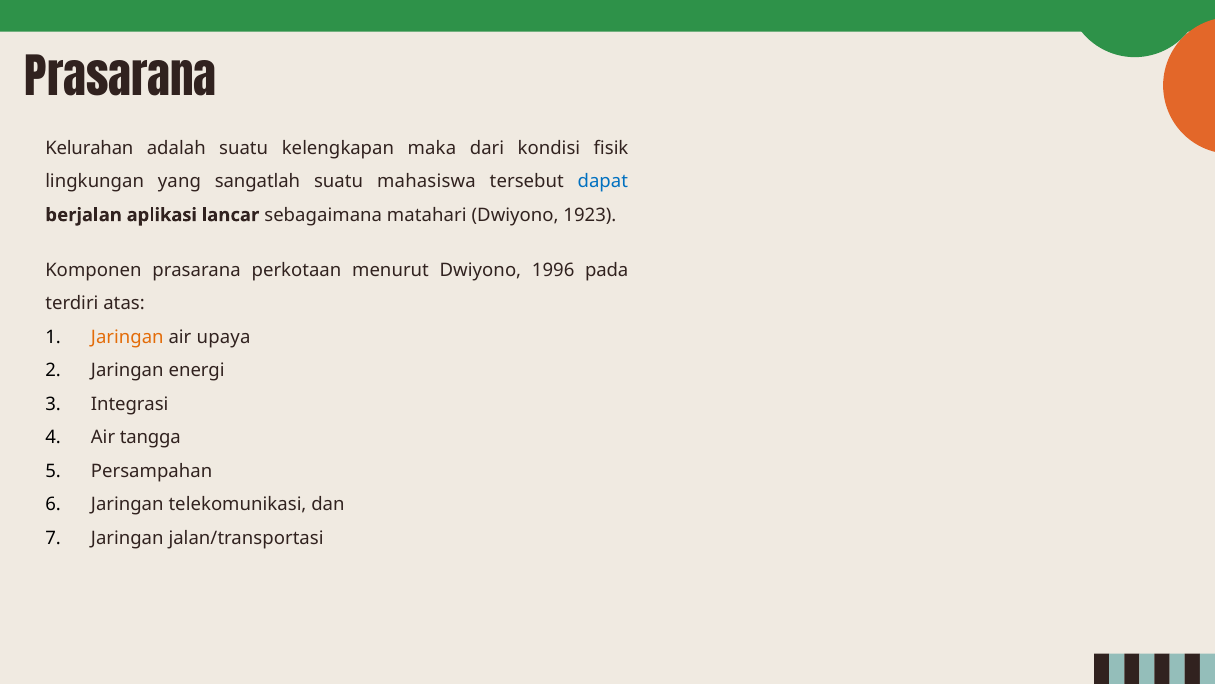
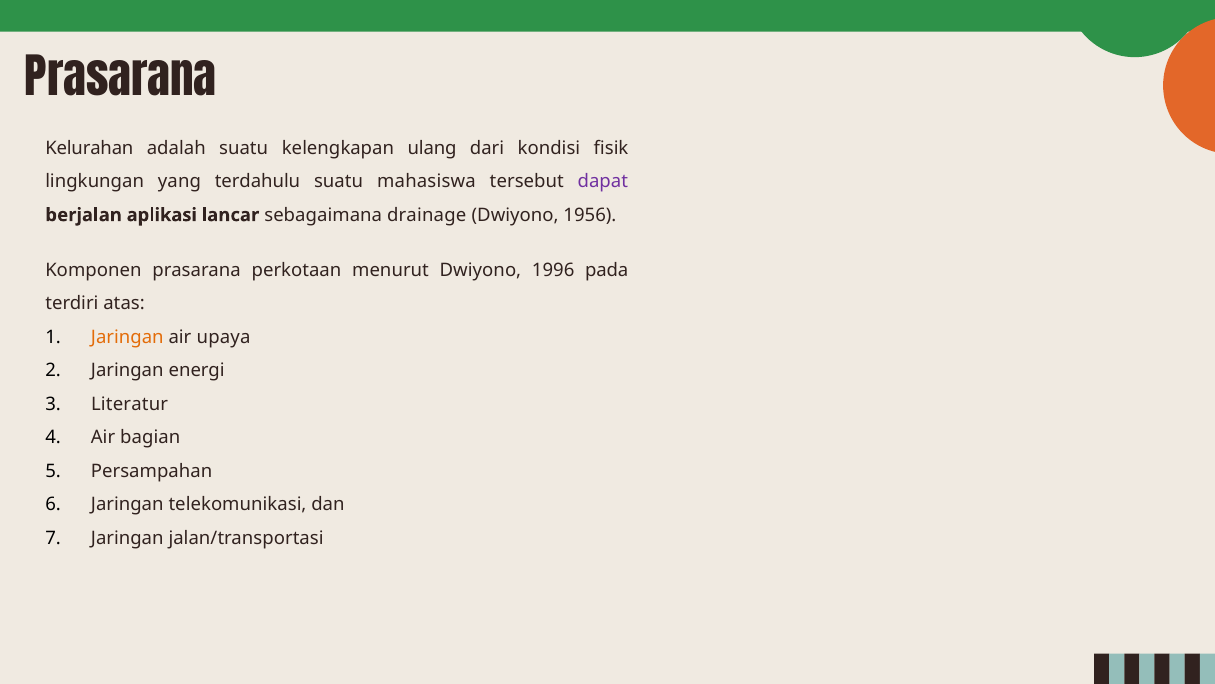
maka: maka -> ulang
sangatlah: sangatlah -> terdahulu
dapat colour: blue -> purple
matahari: matahari -> drainage
1923: 1923 -> 1956
Integrasi: Integrasi -> Literatur
tangga: tangga -> bagian
